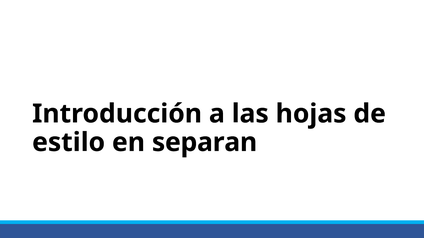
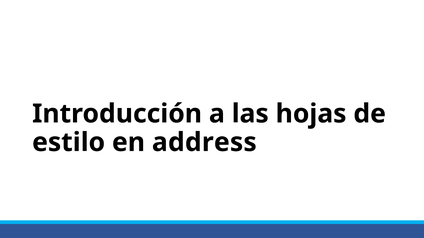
separan: separan -> address
